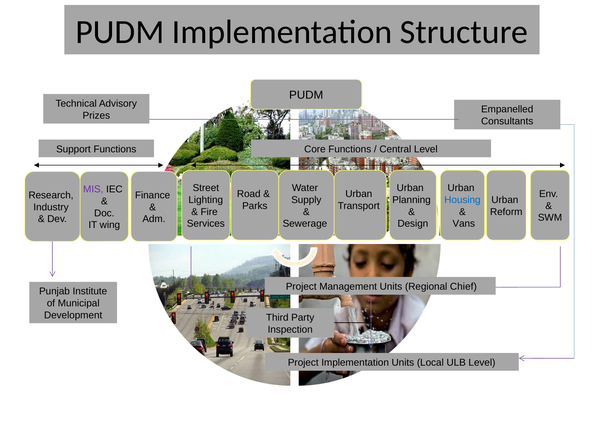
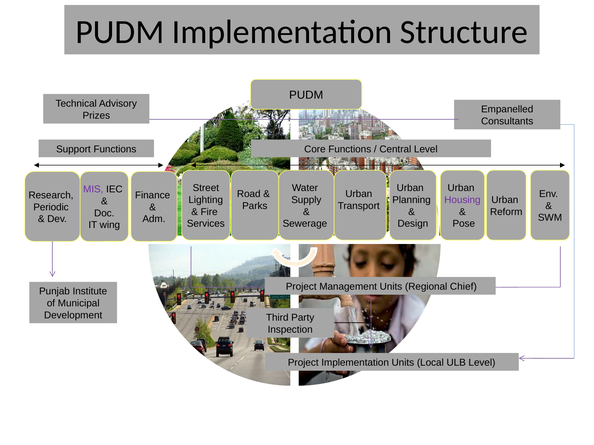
Housing colour: blue -> purple
Industry: Industry -> Periodic
Vans: Vans -> Pose
